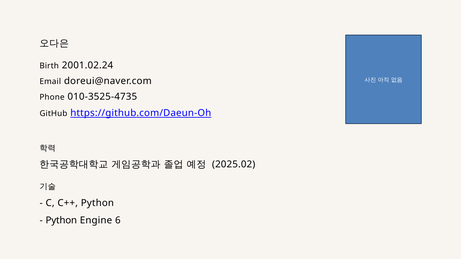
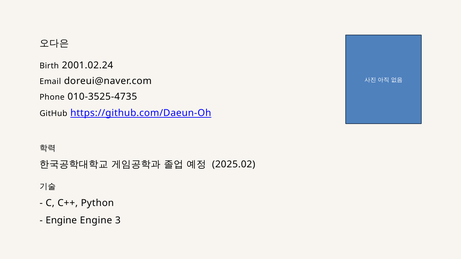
Python at (61, 220): Python -> Engine
6: 6 -> 3
